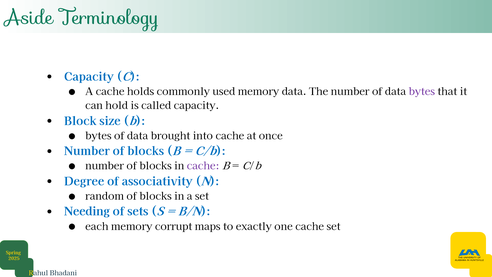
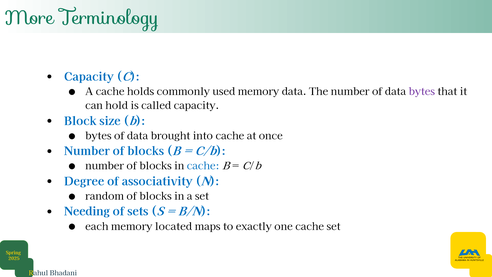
Aside: Aside -> More
cache at (203, 166) colour: purple -> blue
corrupt: corrupt -> located
